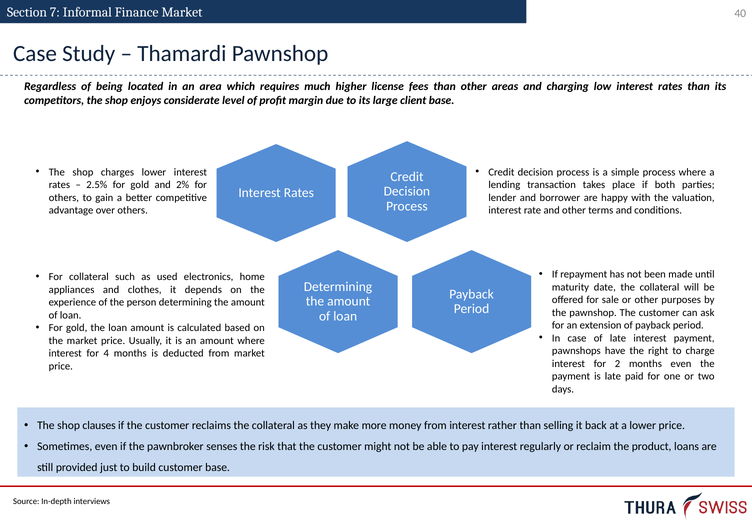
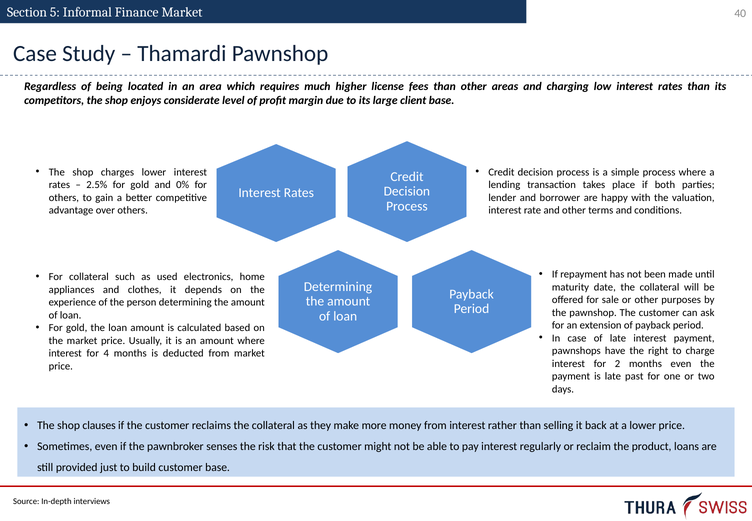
7: 7 -> 5
2%: 2% -> 0%
paid: paid -> past
